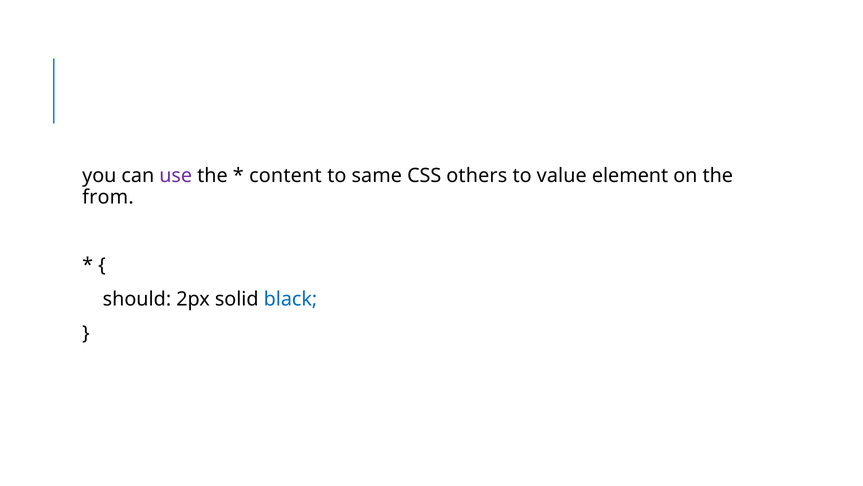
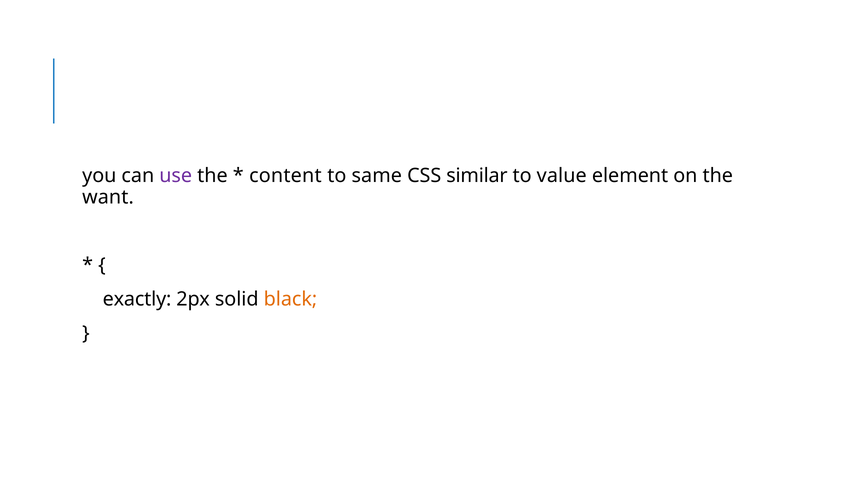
others: others -> similar
from: from -> want
should: should -> exactly
black colour: blue -> orange
